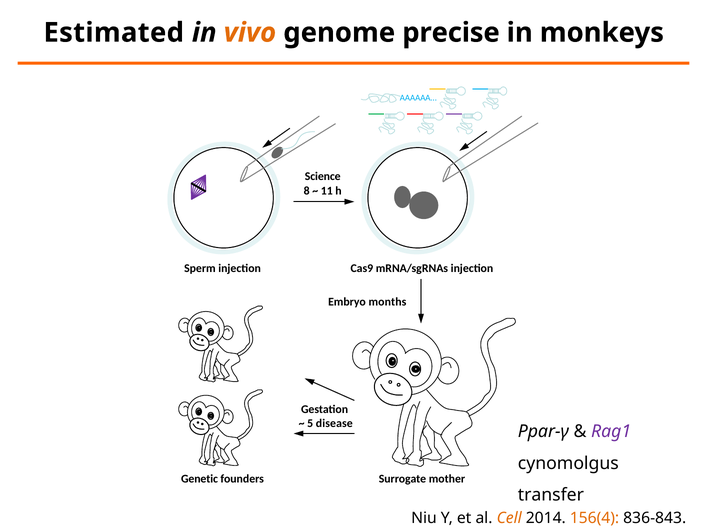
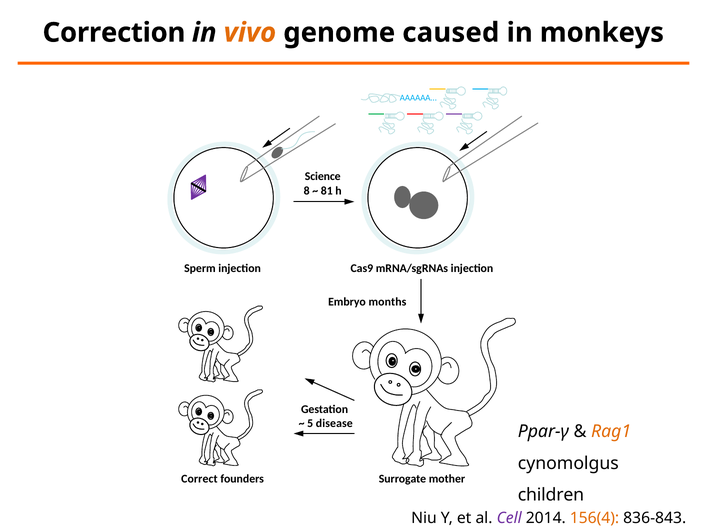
Estimated: Estimated -> Correction
precise: precise -> caused
11: 11 -> 81
Rag1 colour: purple -> orange
Genetic: Genetic -> Correct
transfer: transfer -> children
Cell colour: orange -> purple
